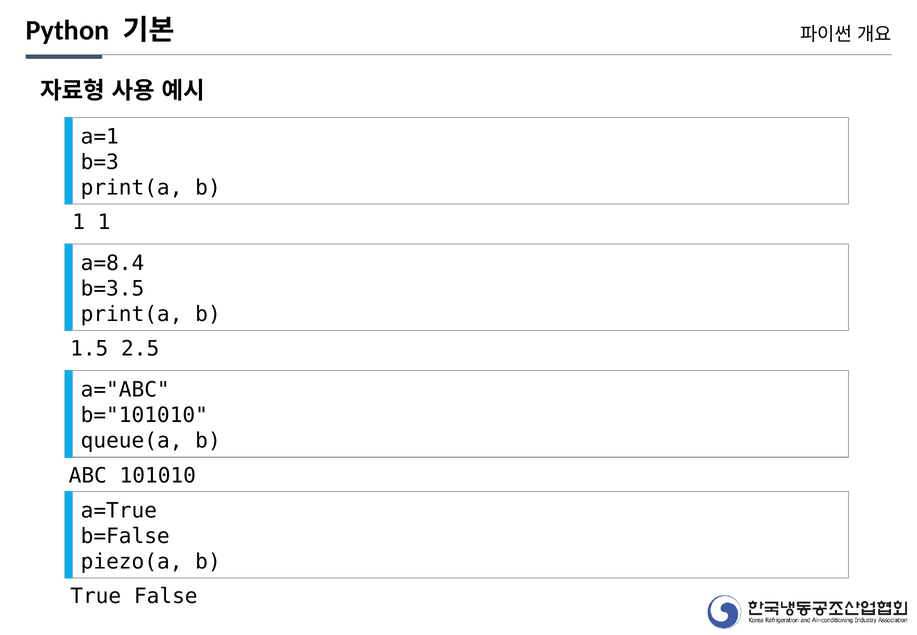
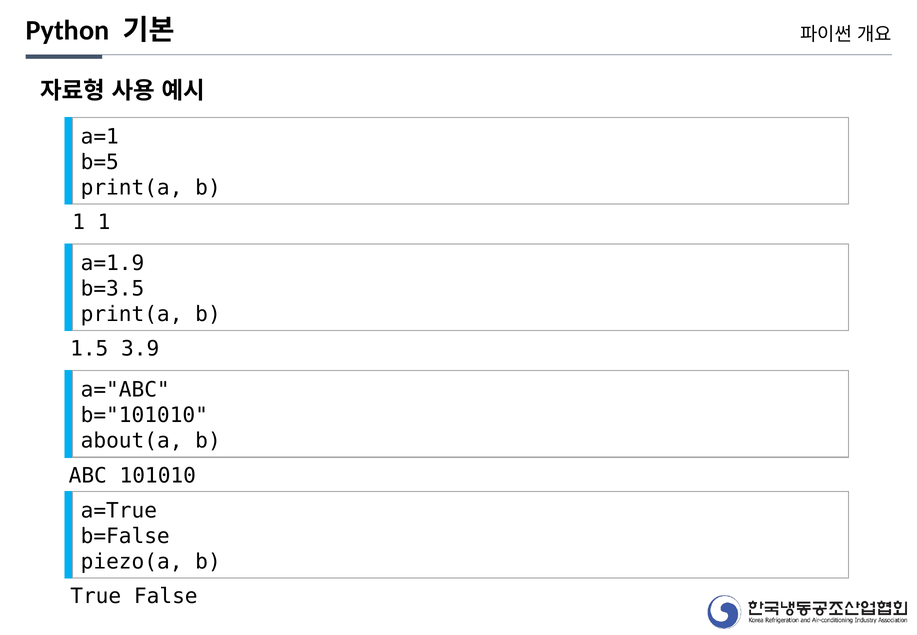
b=3: b=3 -> b=5
a=8.4: a=8.4 -> a=1.9
2.5: 2.5 -> 3.9
queue(a: queue(a -> about(a
